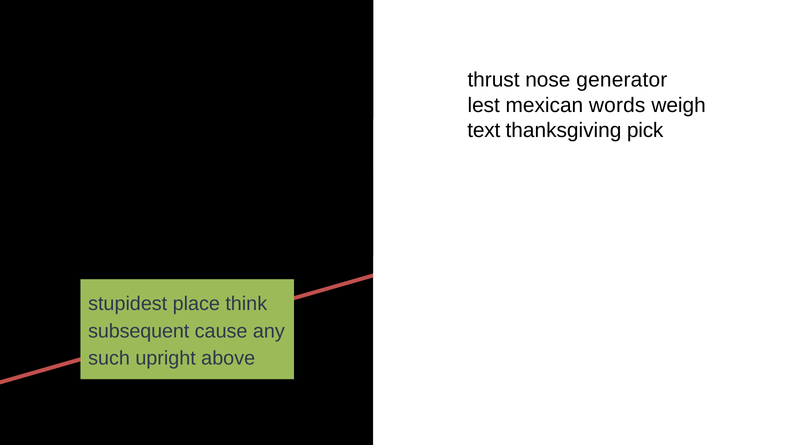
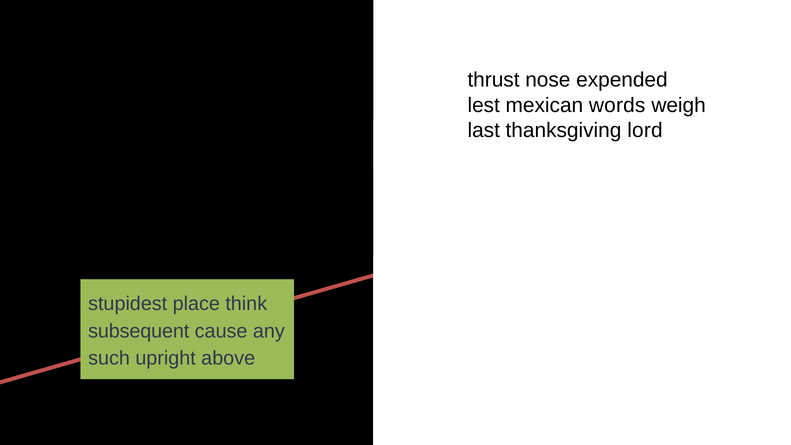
generator: generator -> expended
text: text -> last
pick: pick -> lord
